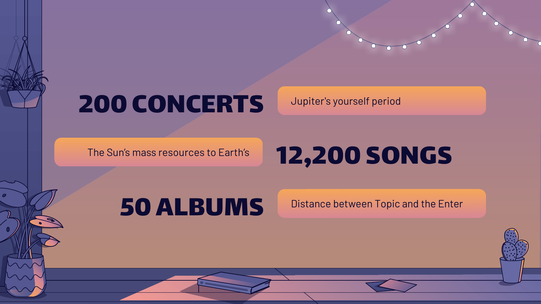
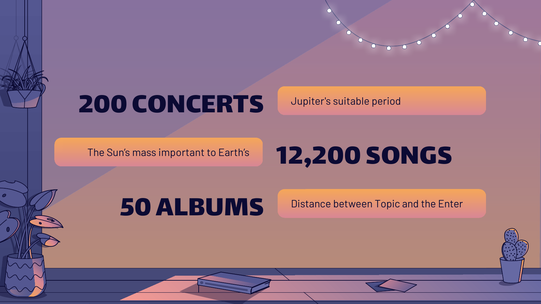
yourself: yourself -> suitable
resources: resources -> important
